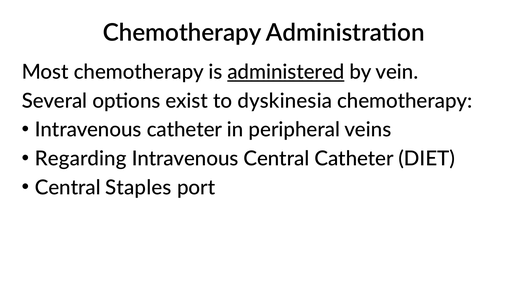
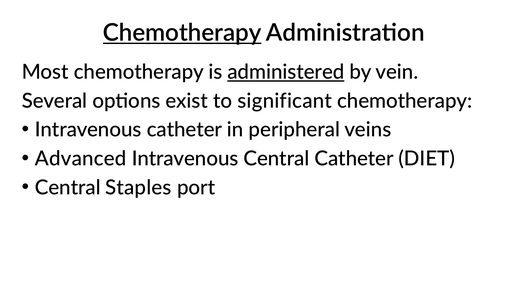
Chemotherapy at (182, 33) underline: none -> present
dyskinesia: dyskinesia -> significant
Regarding: Regarding -> Advanced
